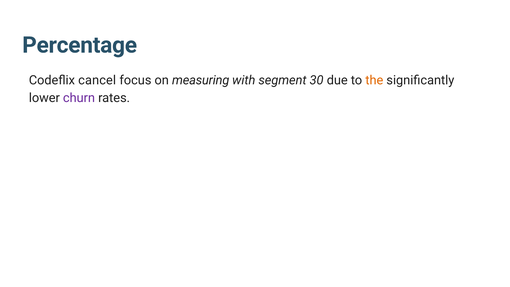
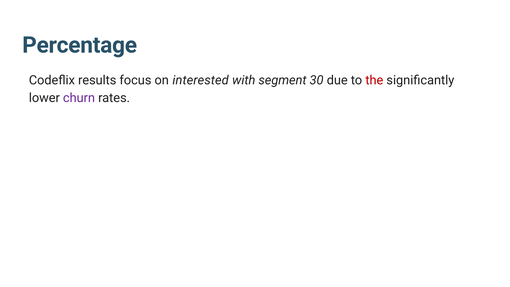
cancel: cancel -> results
measuring: measuring -> interested
the colour: orange -> red
